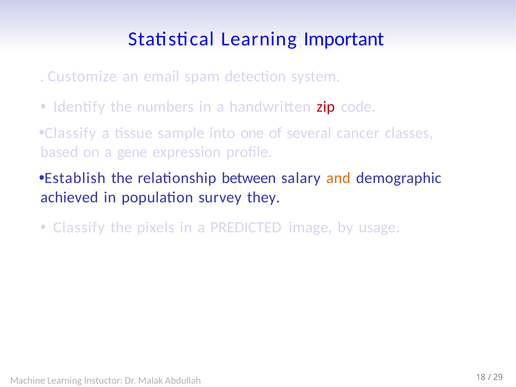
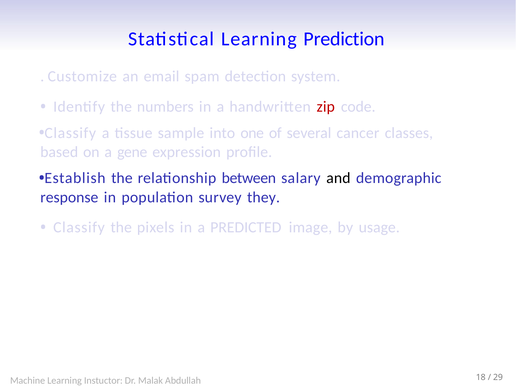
Important: Important -> Prediction
and colour: orange -> black
achieved: achieved -> response
